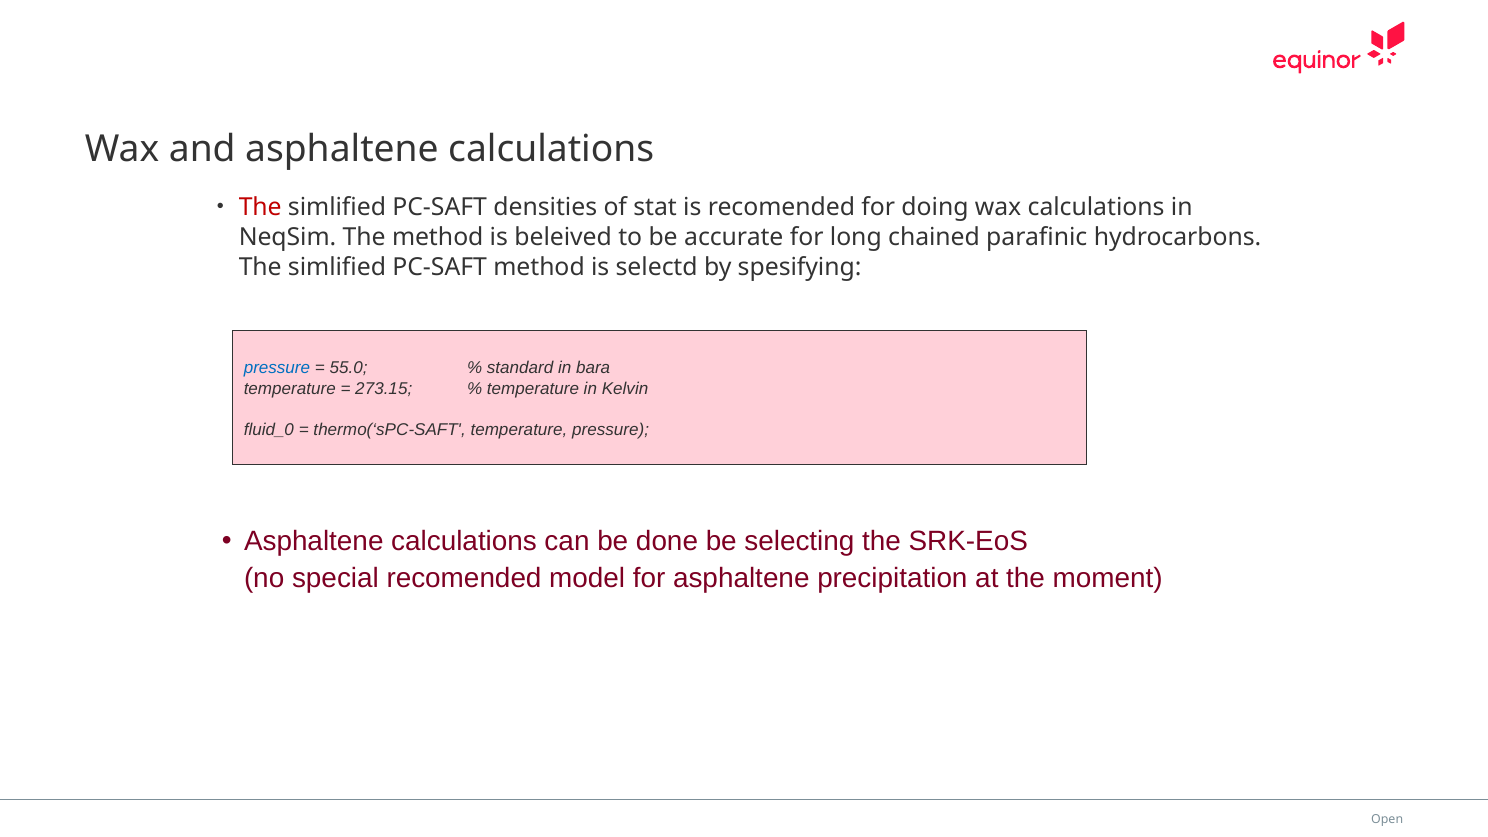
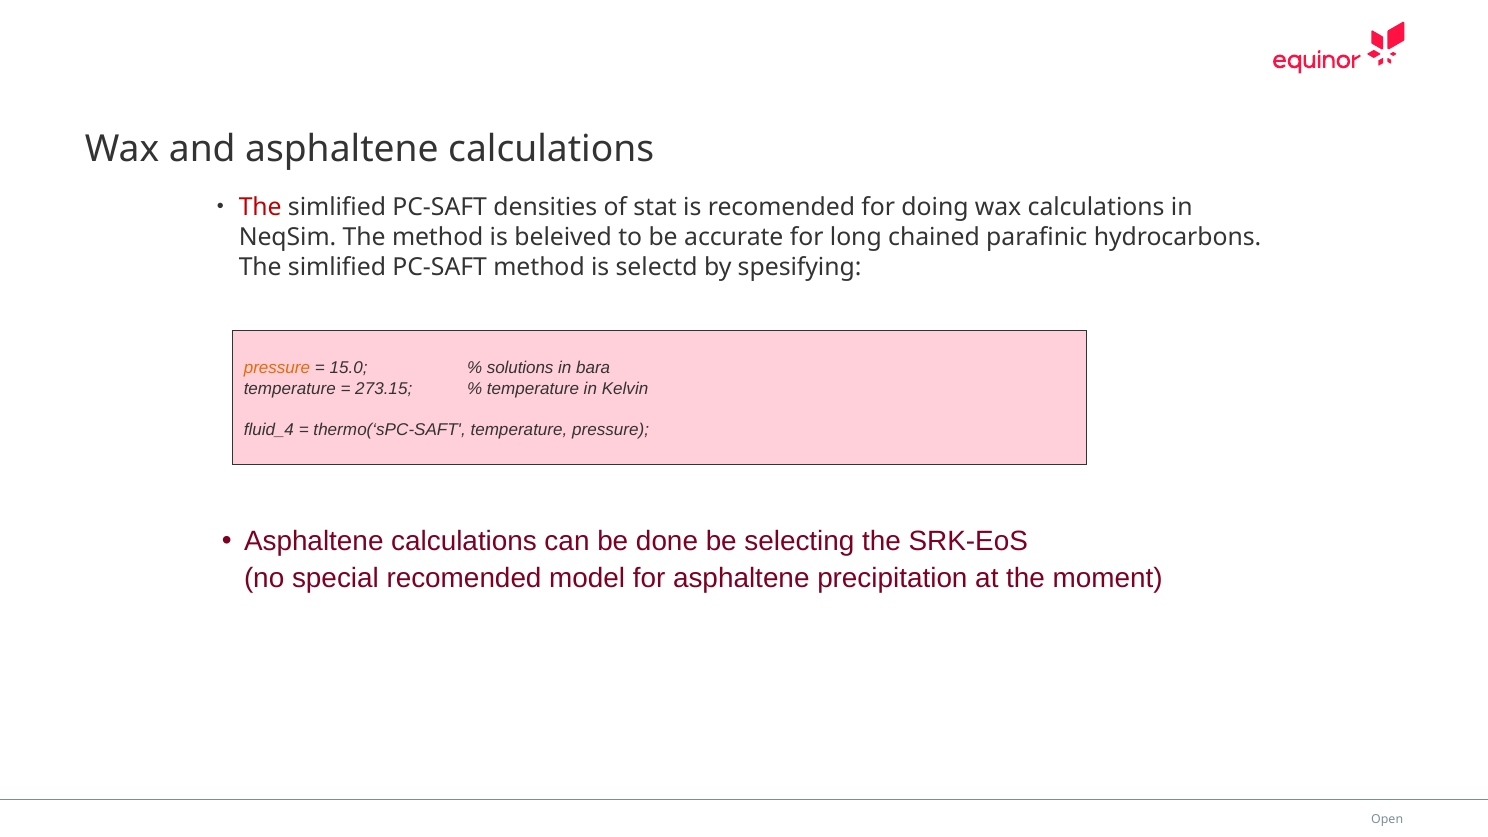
pressure at (277, 368) colour: blue -> orange
55.0: 55.0 -> 15.0
standard: standard -> solutions
fluid_0: fluid_0 -> fluid_4
